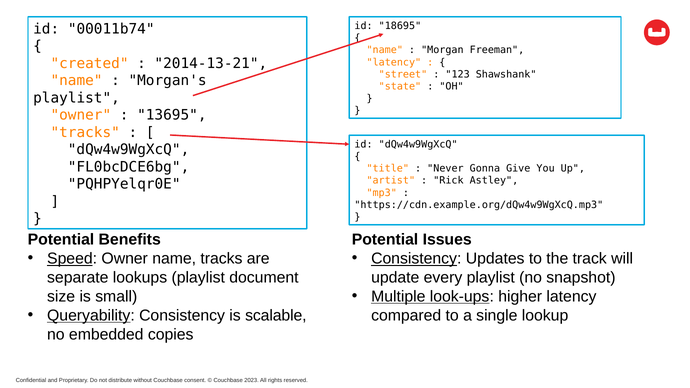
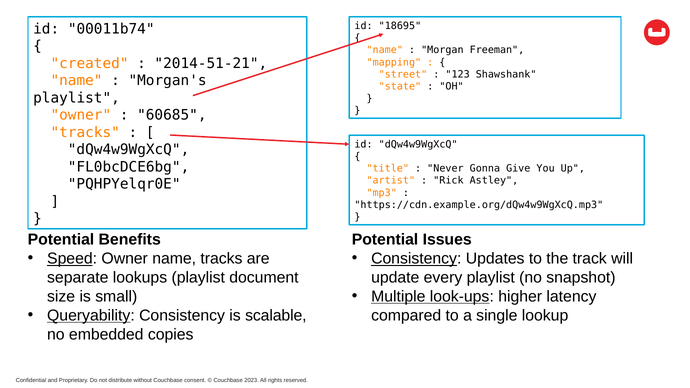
2014-13-21: 2014-13-21 -> 2014-51-21
latency at (394, 62): latency -> mapping
13695: 13695 -> 60685
